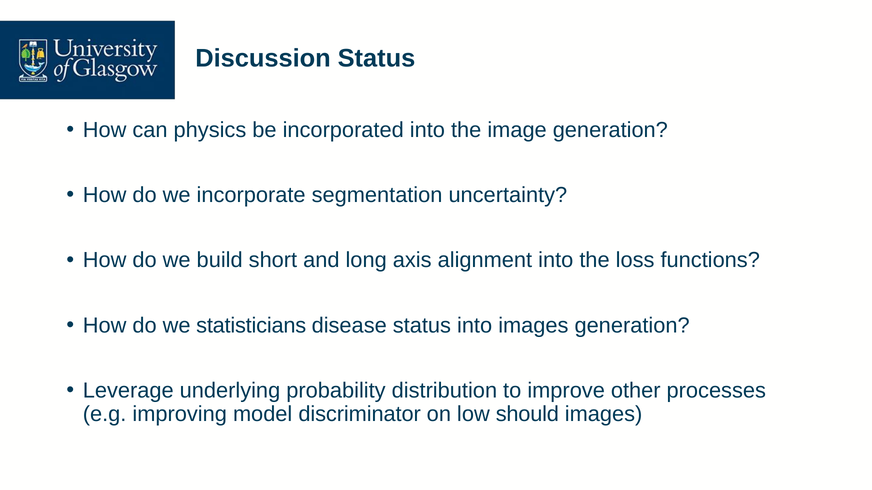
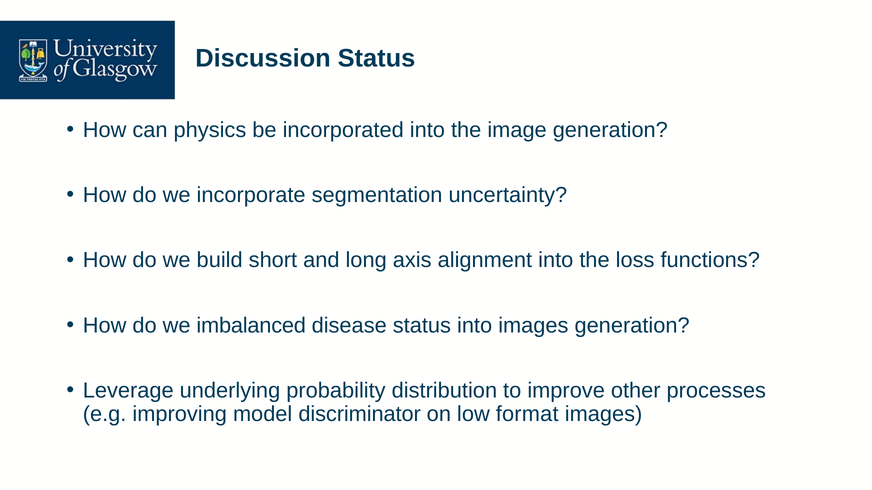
statisticians: statisticians -> imbalanced
should: should -> format
